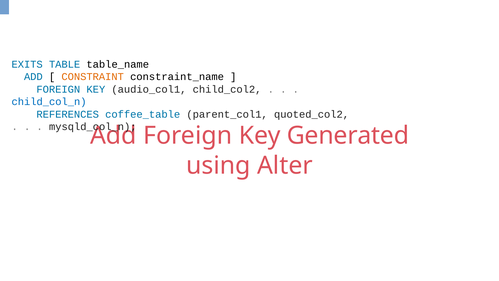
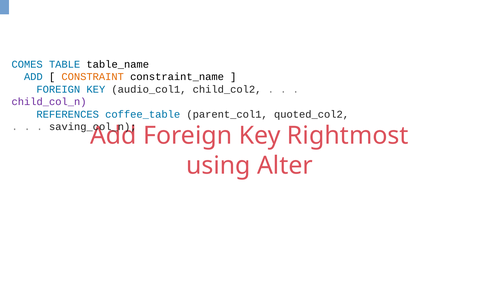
EXITS: EXITS -> COMES
child_col_n colour: blue -> purple
mysqld_col_n: mysqld_col_n -> saving_col_n
Generated: Generated -> Rightmost
